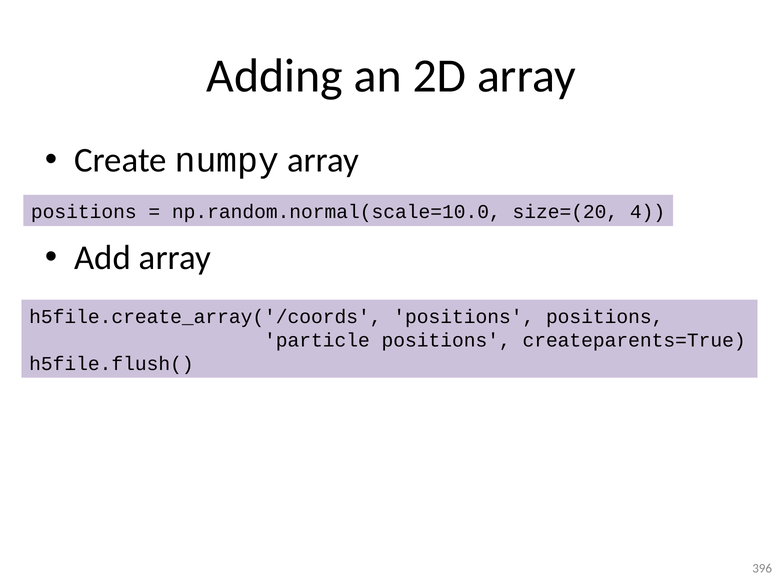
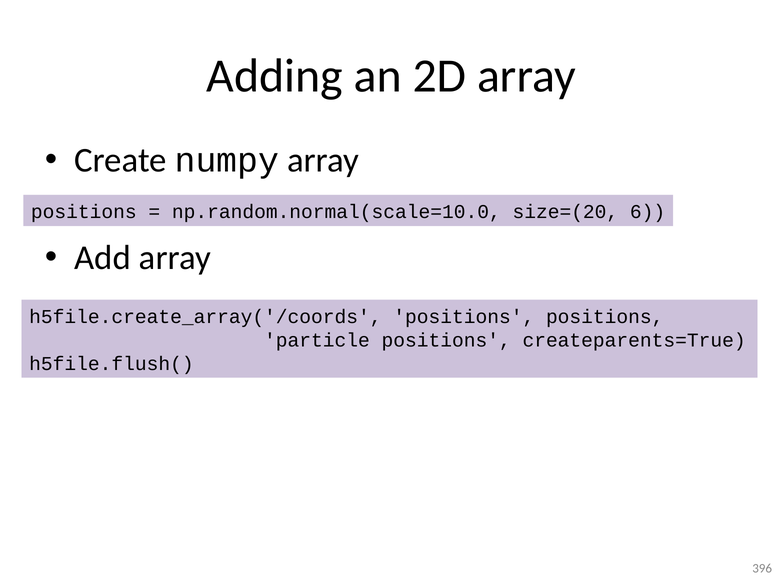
4: 4 -> 6
